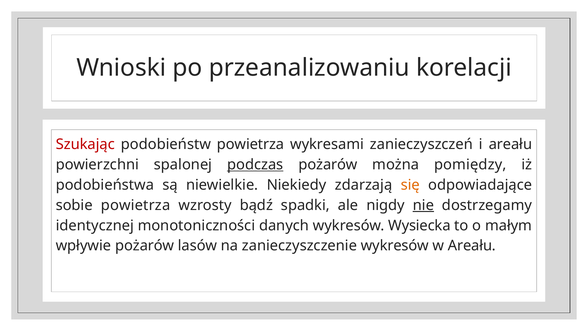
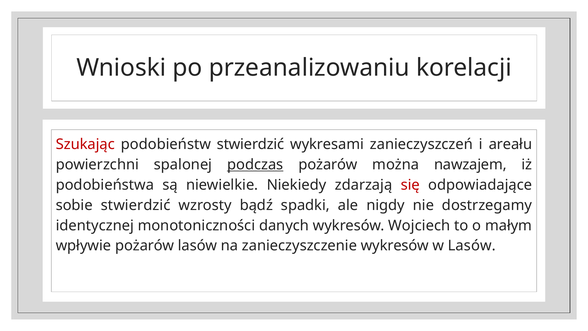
podobieństw powietrza: powietrza -> stwierdzić
pomiędzy: pomiędzy -> nawzajem
się colour: orange -> red
sobie powietrza: powietrza -> stwierdzić
nie underline: present -> none
Wysiecka: Wysiecka -> Wojciech
w Areału: Areału -> Lasów
